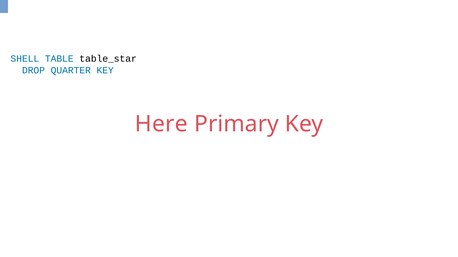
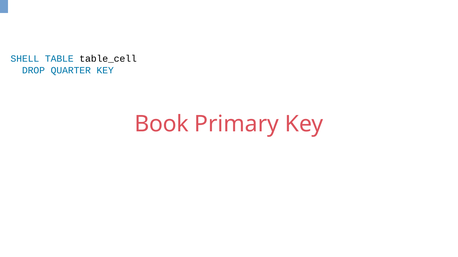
table_star: table_star -> table_cell
Here: Here -> Book
